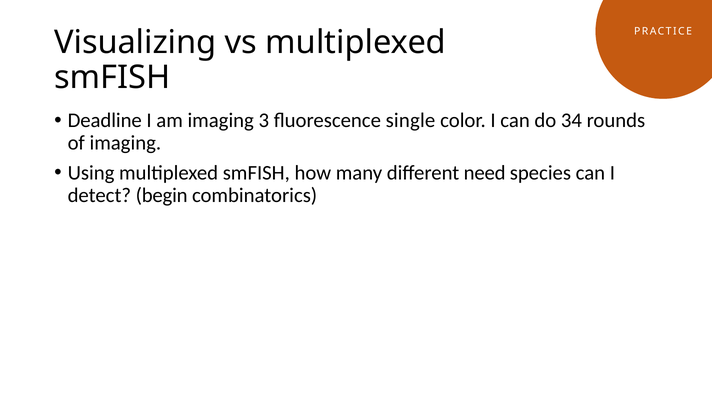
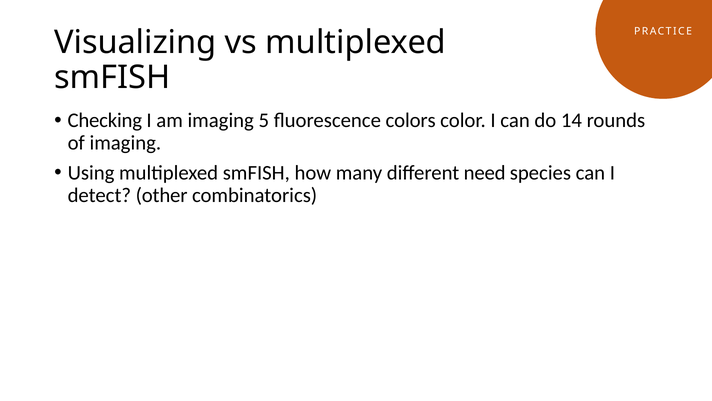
Deadline: Deadline -> Checking
3: 3 -> 5
single: single -> colors
34: 34 -> 14
begin: begin -> other
